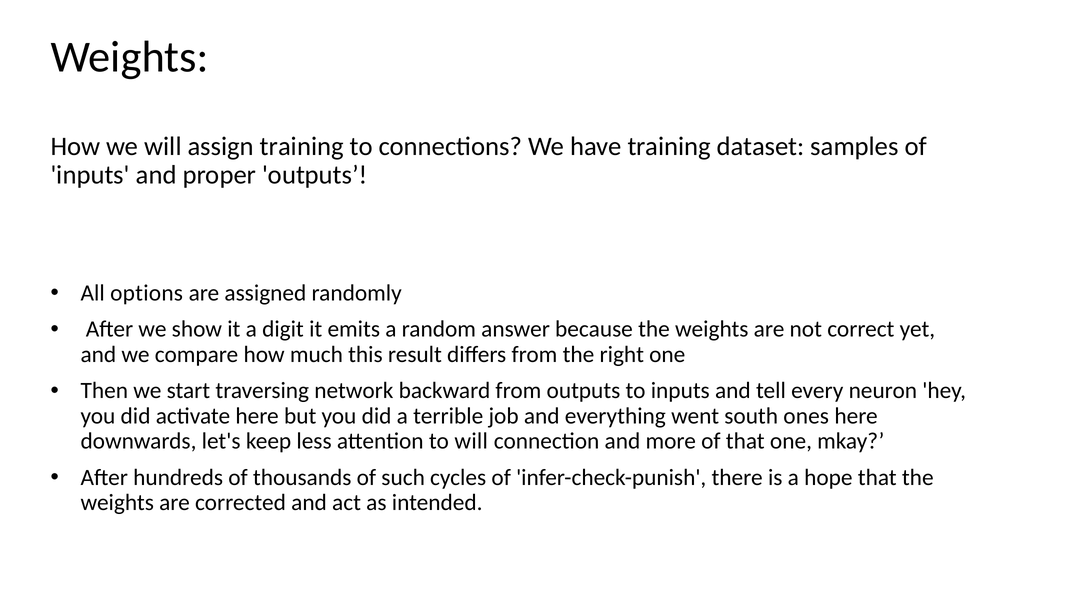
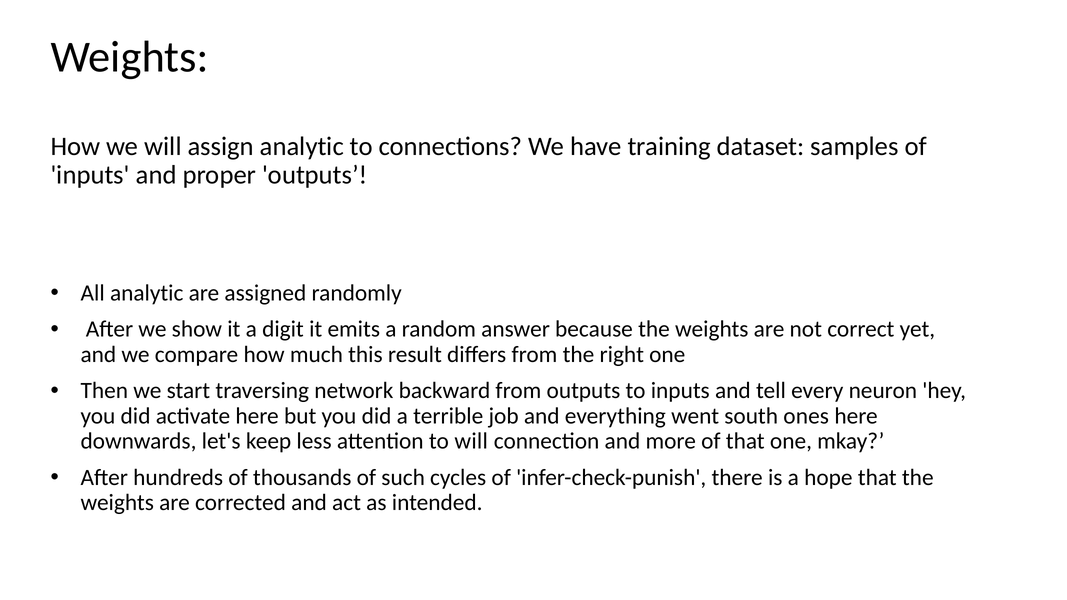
assign training: training -> analytic
All options: options -> analytic
